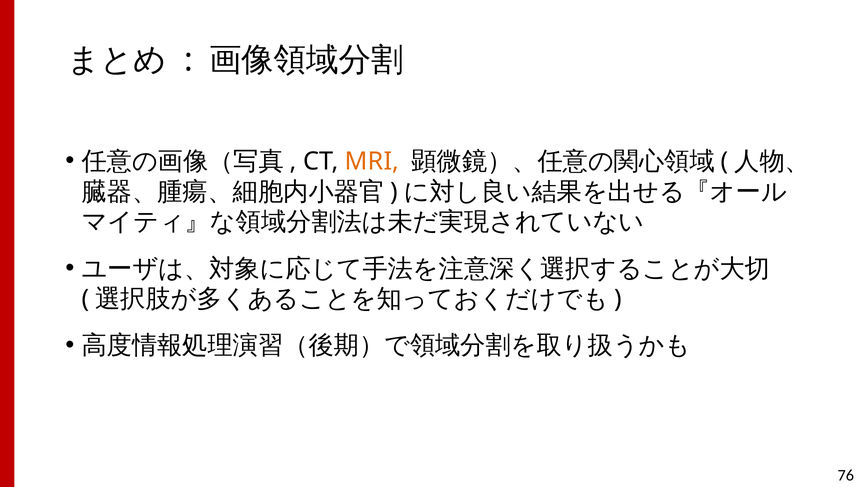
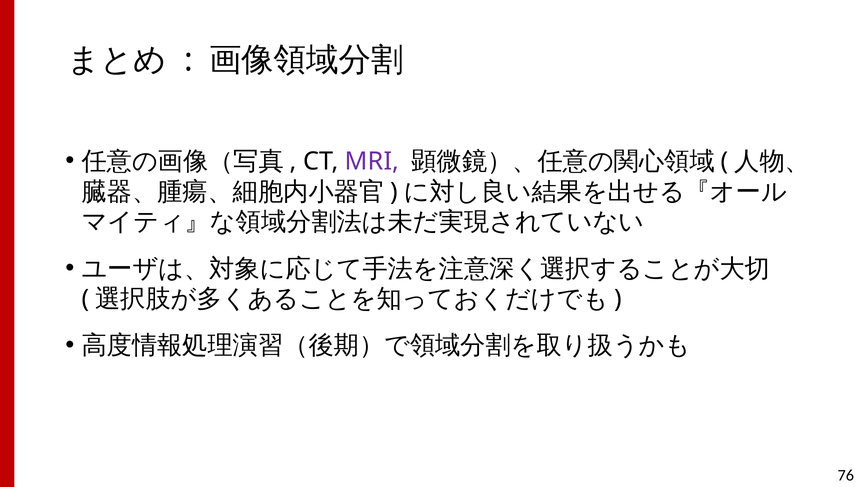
MRI colour: orange -> purple
